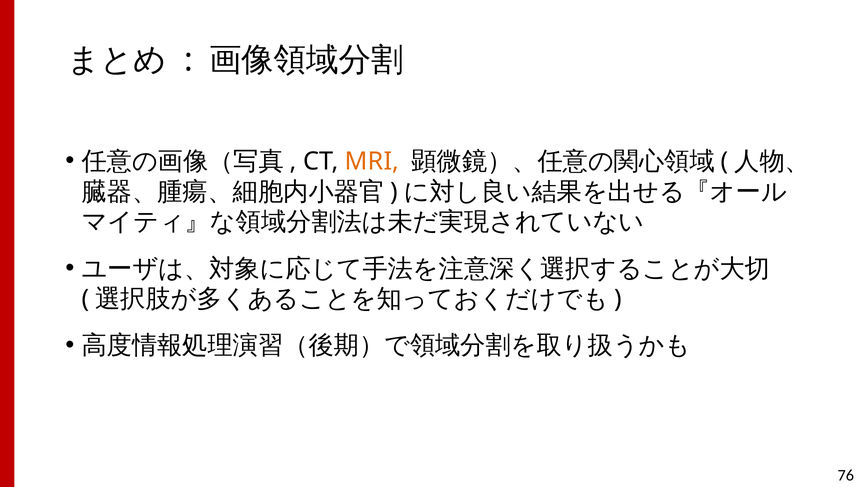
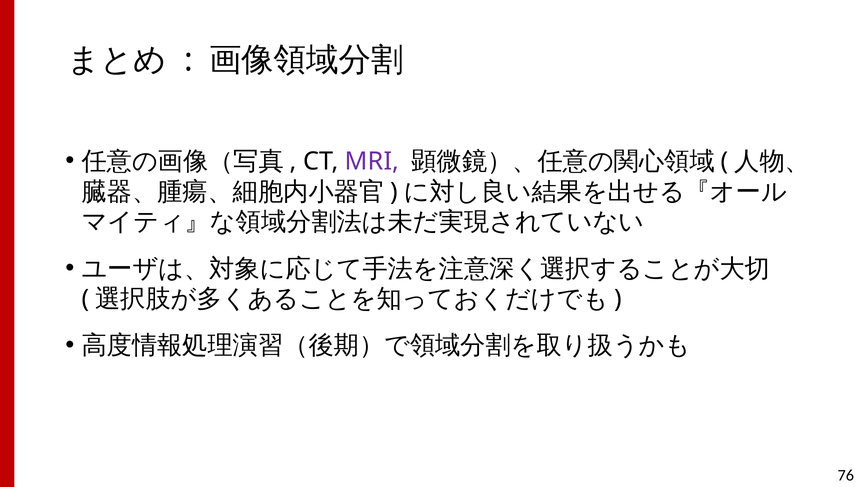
MRI colour: orange -> purple
